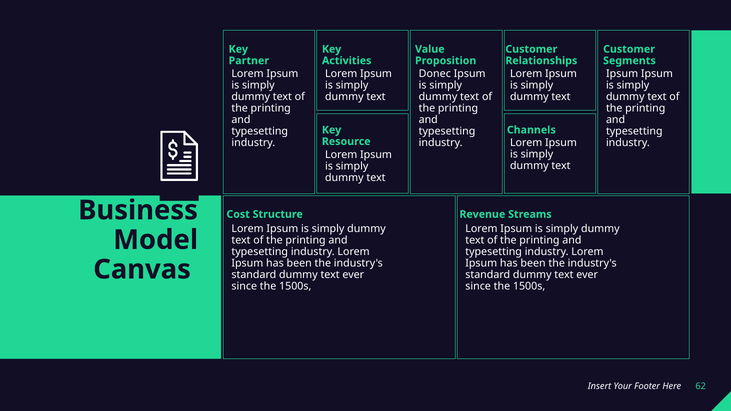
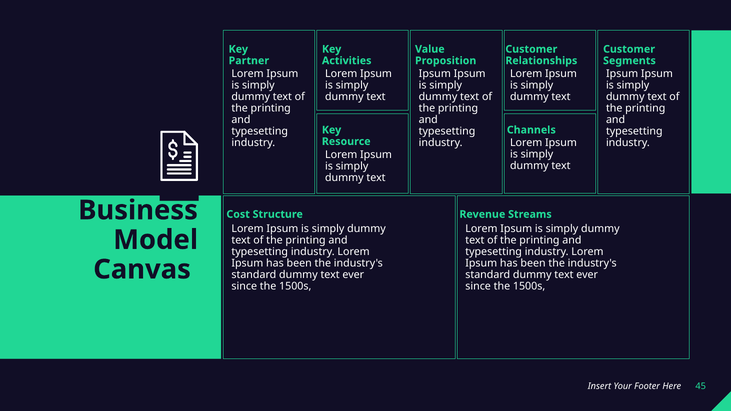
Donec at (435, 74): Donec -> Ipsum
62: 62 -> 45
